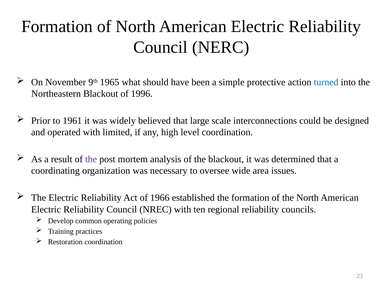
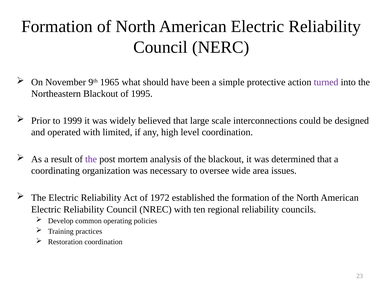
turned colour: blue -> purple
1996: 1996 -> 1995
1961: 1961 -> 1999
1966: 1966 -> 1972
